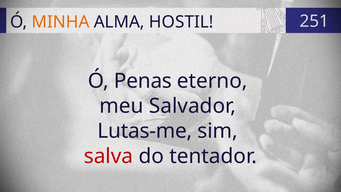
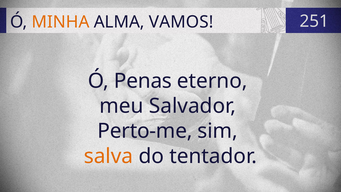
HOSTIL: HOSTIL -> VAMOS
Lutas-me: Lutas-me -> Perto-me
salva colour: red -> orange
